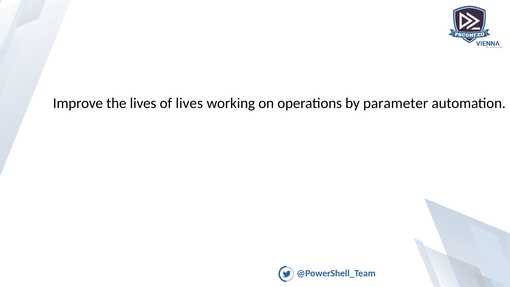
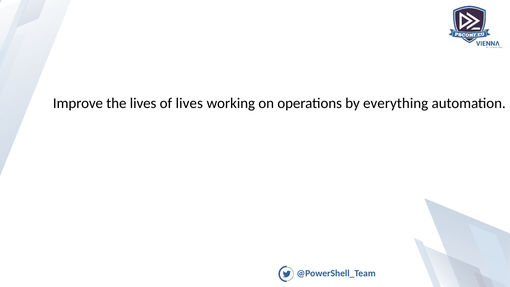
parameter: parameter -> everything
